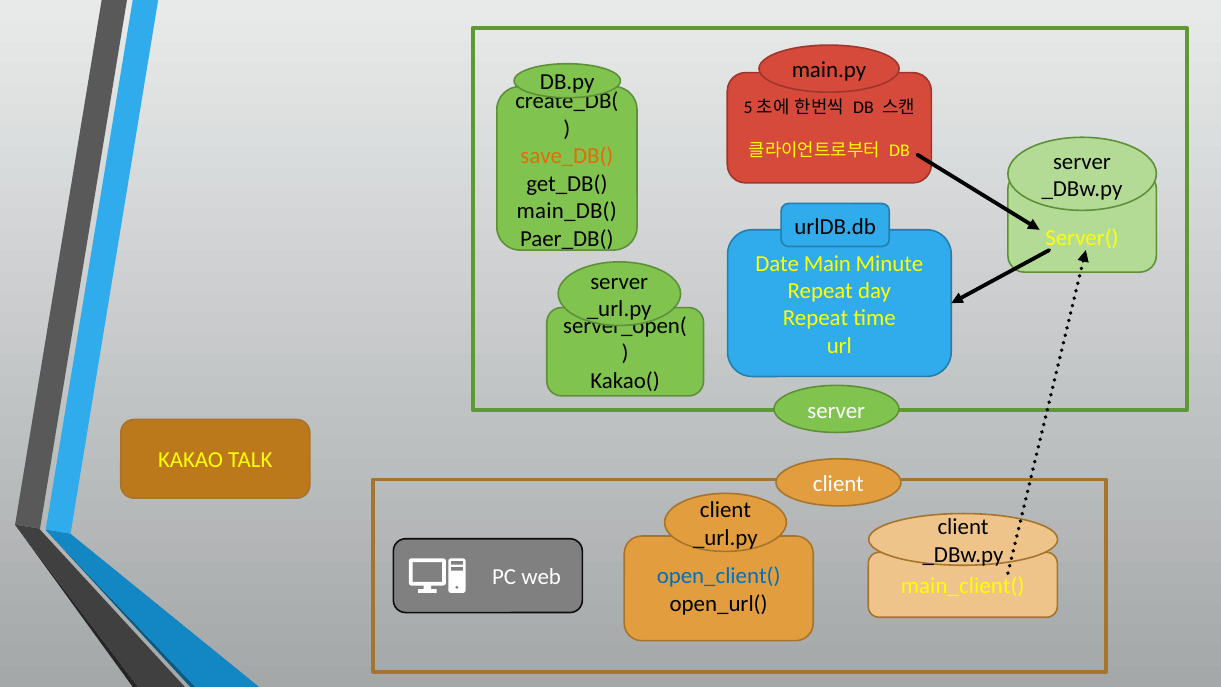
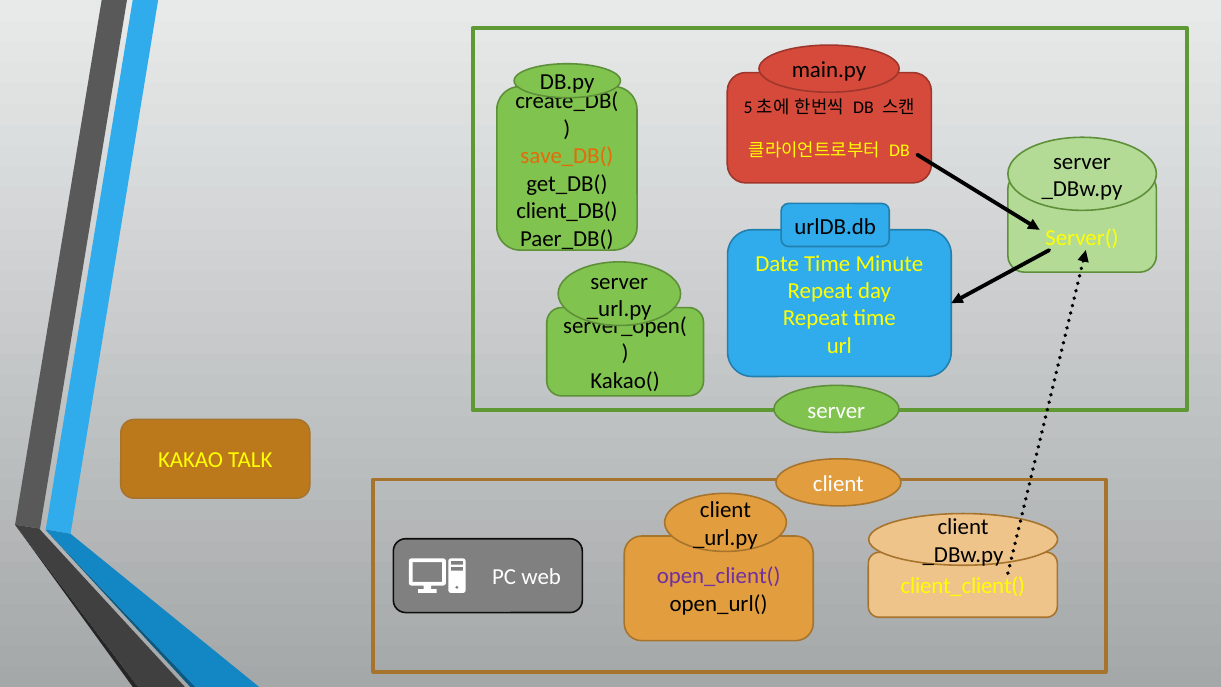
main_DB(: main_DB( -> client_DB(
Date Main: Main -> Time
open_client( colour: blue -> purple
main_client(: main_client( -> client_client(
